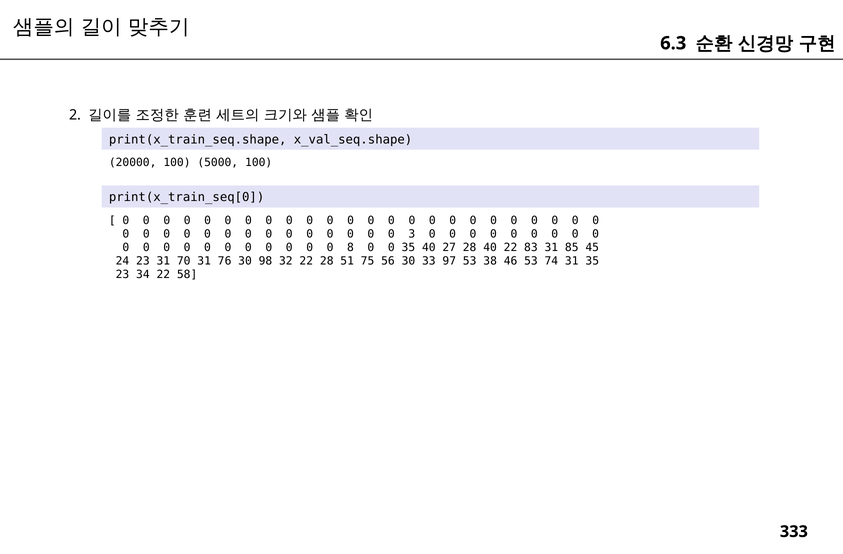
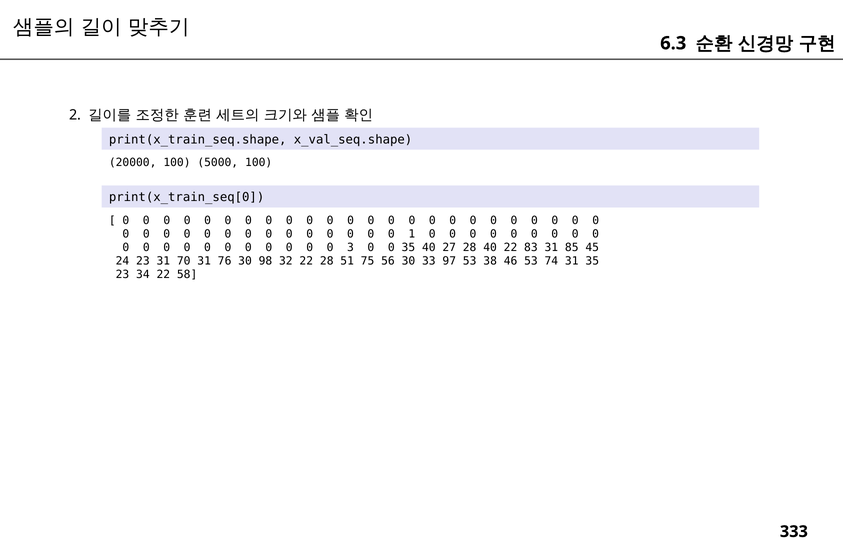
3: 3 -> 1
8: 8 -> 3
